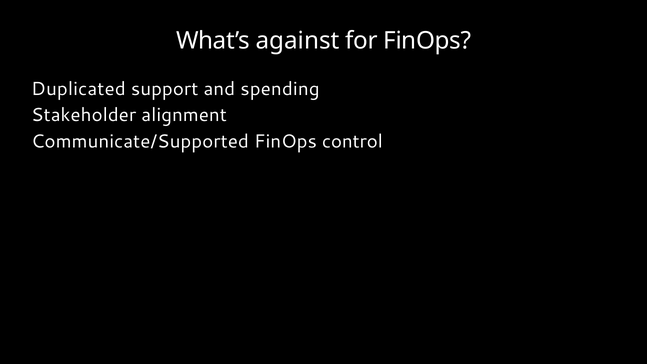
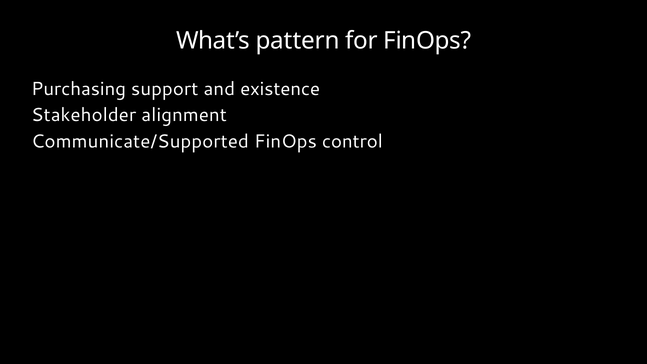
against: against -> pattern
Duplicated: Duplicated -> Purchasing
spending: spending -> existence
